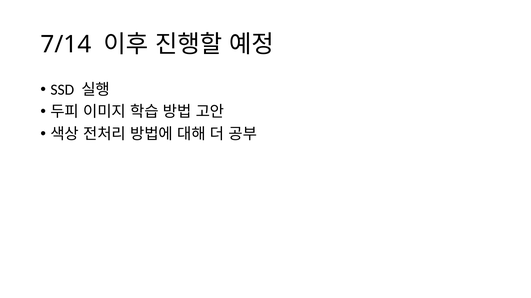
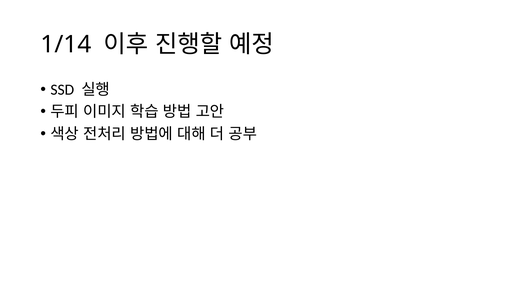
7/14: 7/14 -> 1/14
